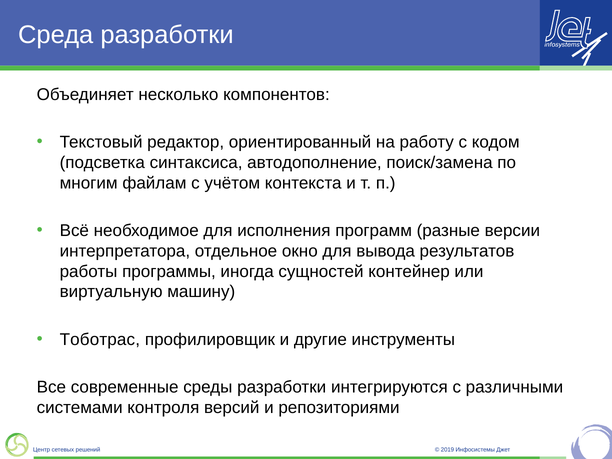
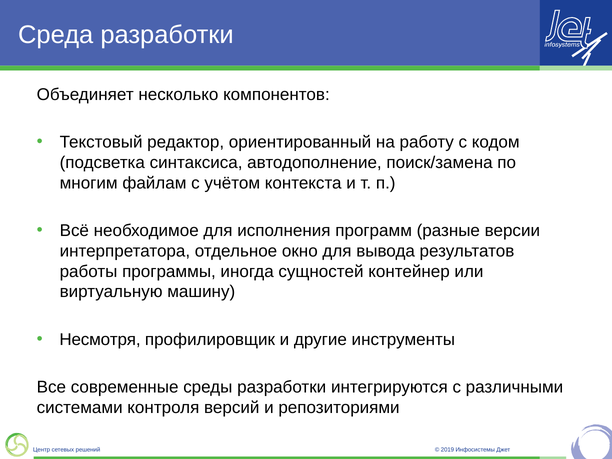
Тоботрас: Тоботрас -> Несмотря
